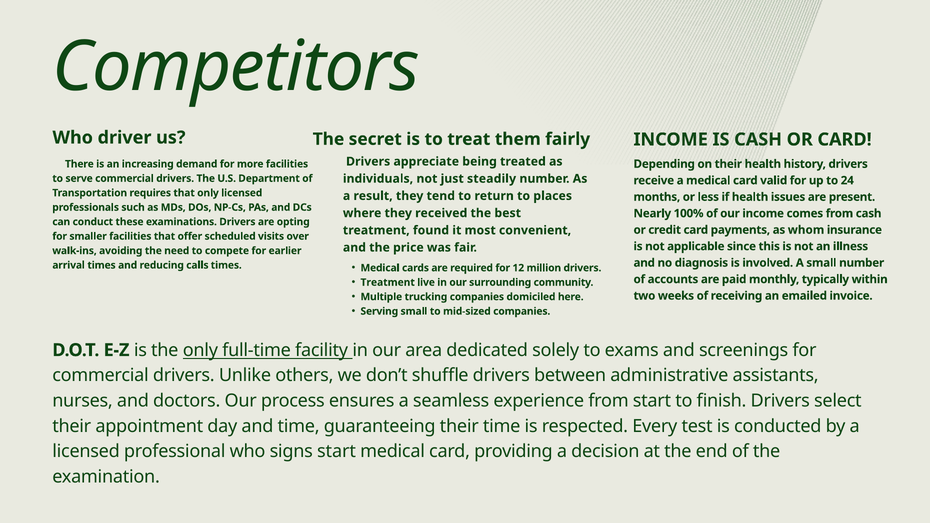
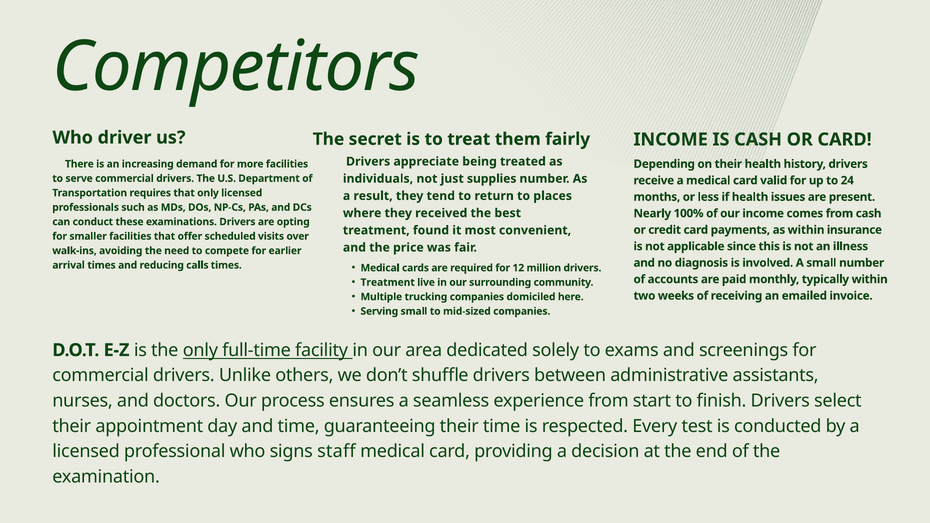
steadily: steadily -> supplies
as whom: whom -> within
signs start: start -> staff
